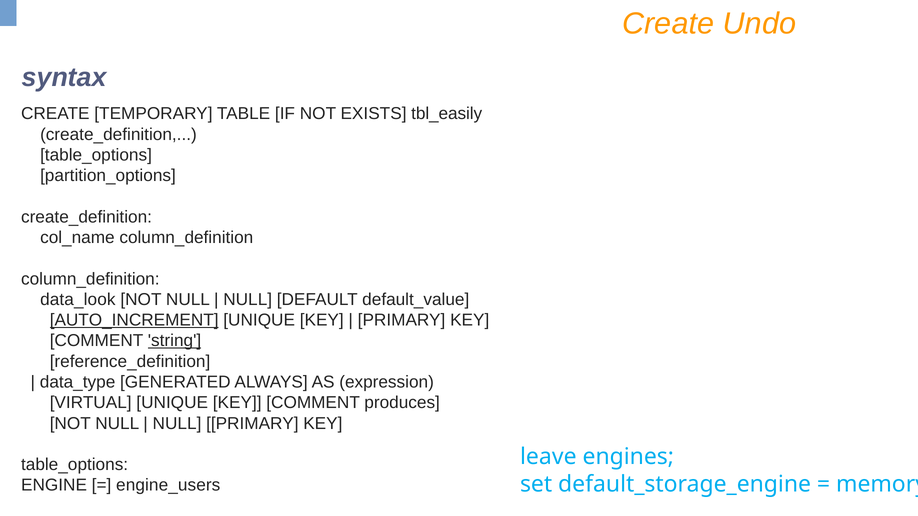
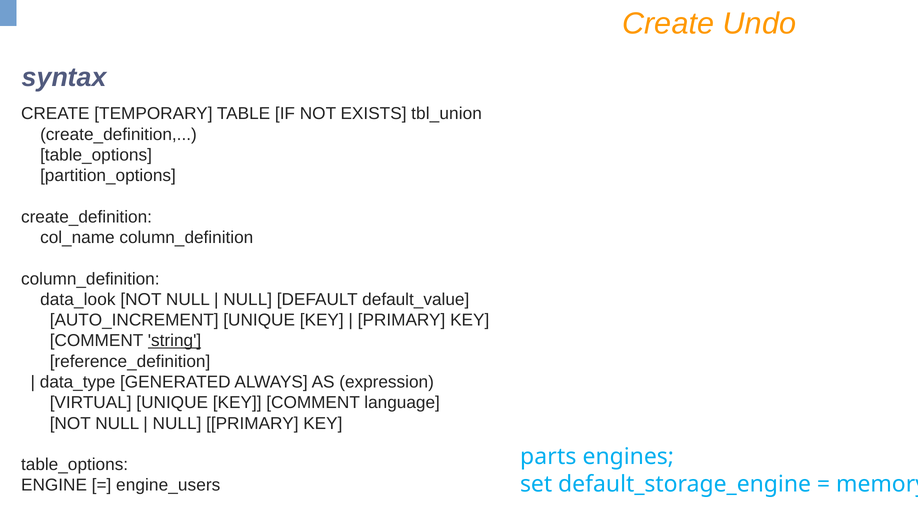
tbl_easily: tbl_easily -> tbl_union
AUTO_INCREMENT underline: present -> none
produces: produces -> language
leave: leave -> parts
